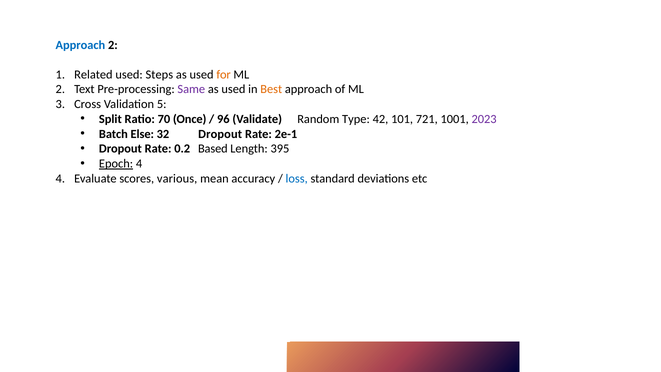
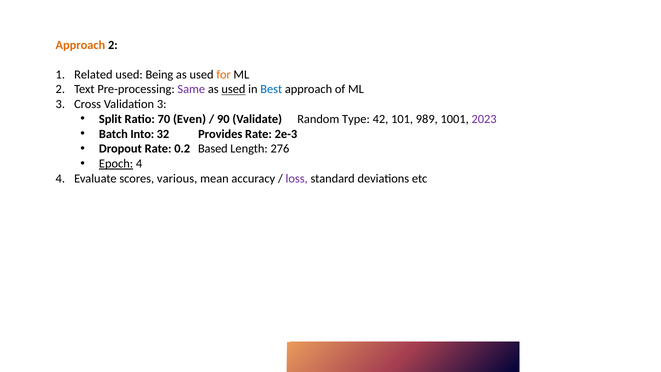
Approach at (80, 45) colour: blue -> orange
Steps: Steps -> Being
used at (233, 89) underline: none -> present
Best colour: orange -> blue
Validation 5: 5 -> 3
Once: Once -> Even
96: 96 -> 90
721: 721 -> 989
Else: Else -> Into
32 Dropout: Dropout -> Provides
2e-1: 2e-1 -> 2e-3
395: 395 -> 276
loss colour: blue -> purple
